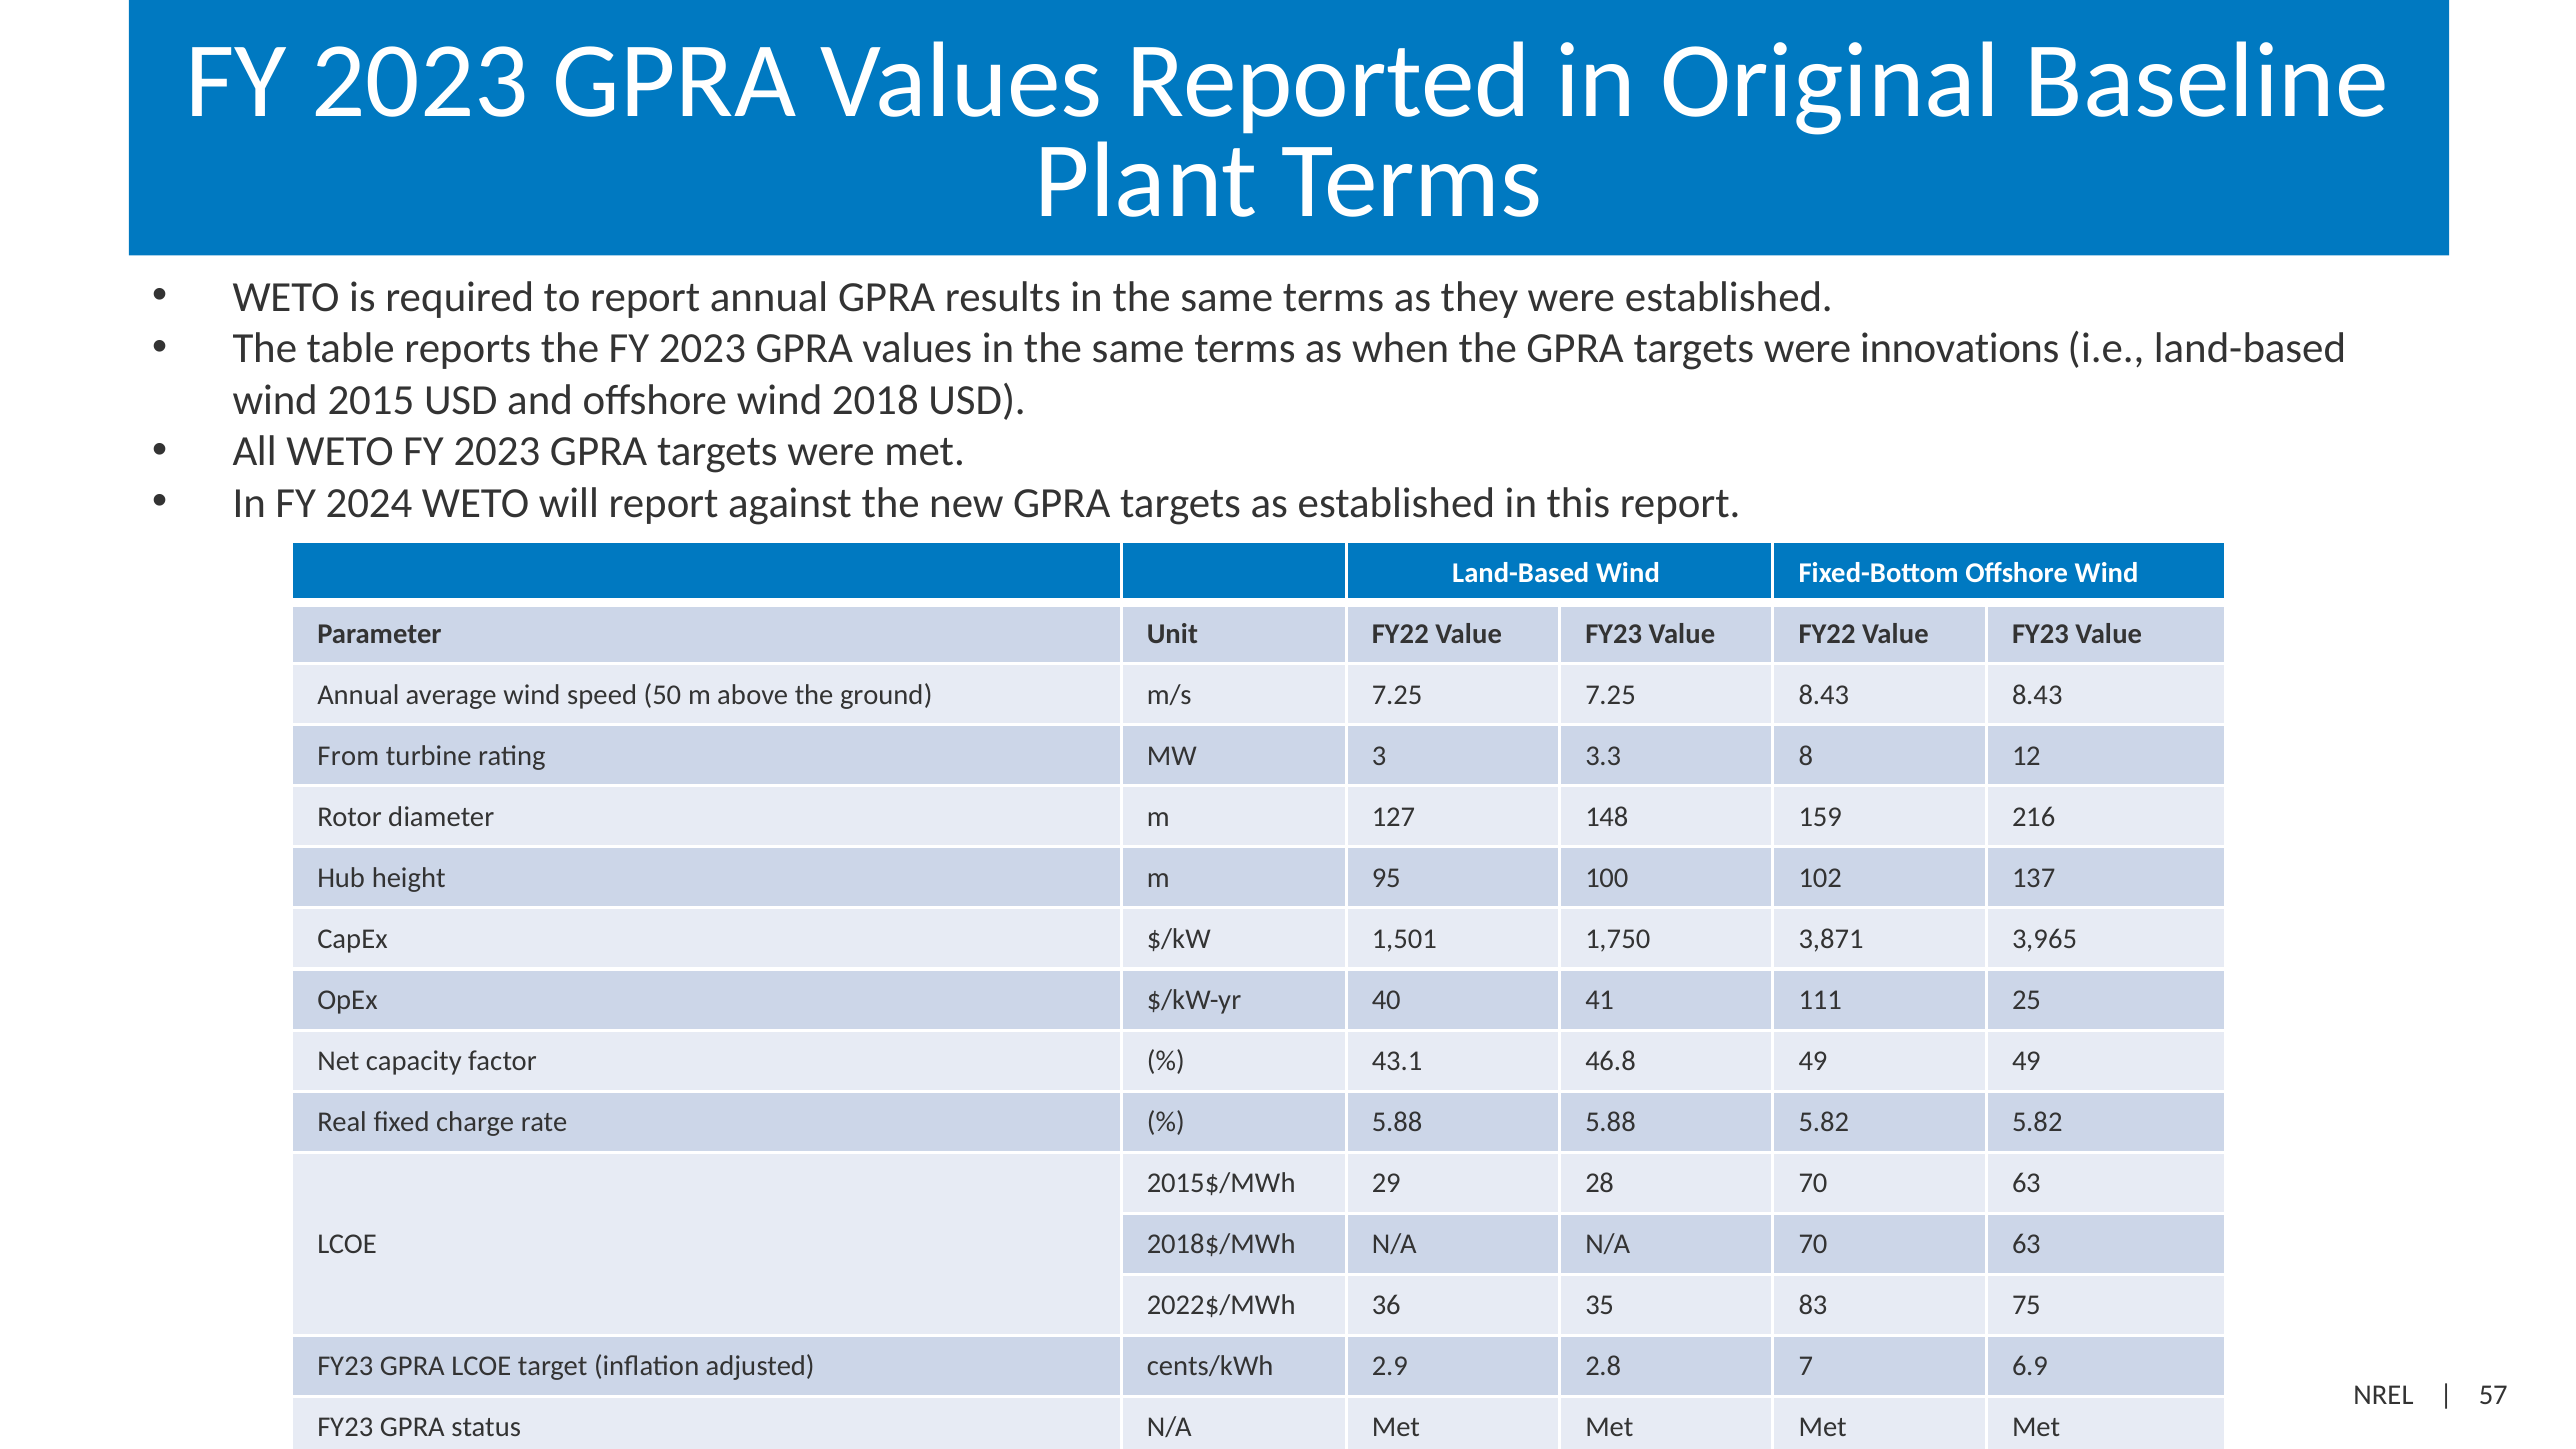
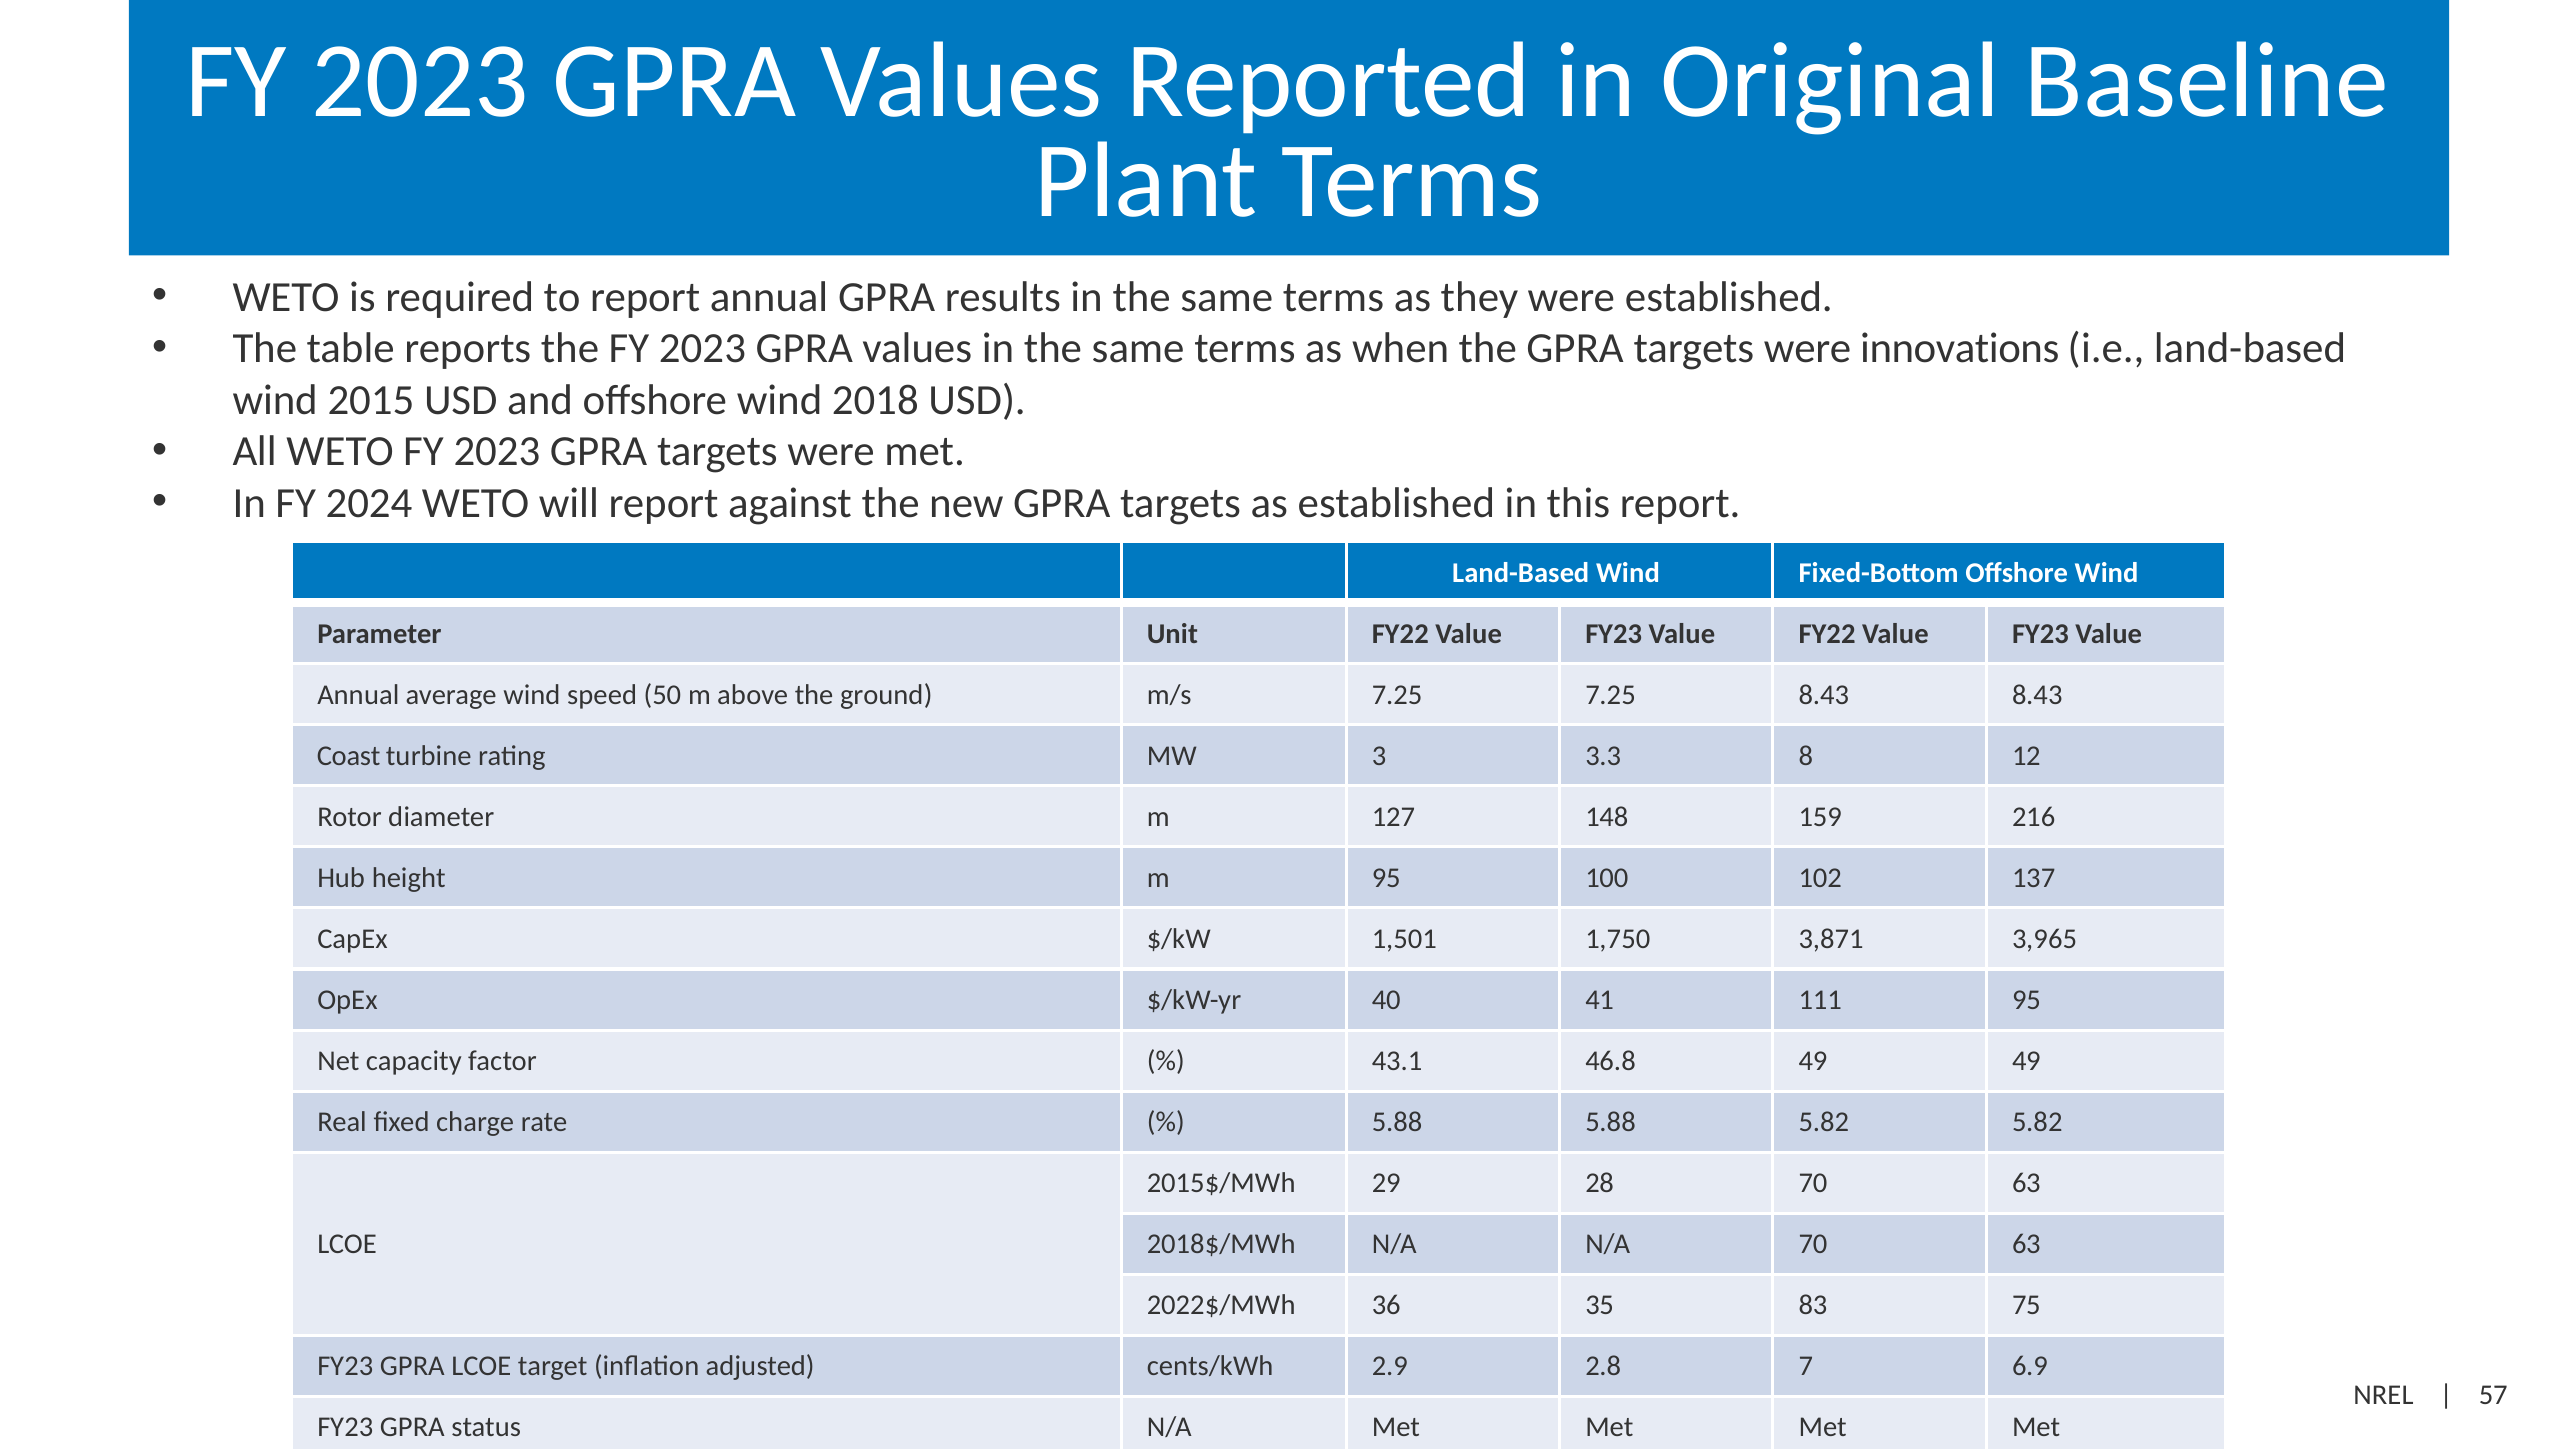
From: From -> Coast
111 25: 25 -> 95
